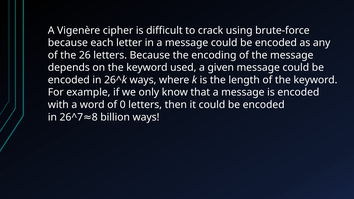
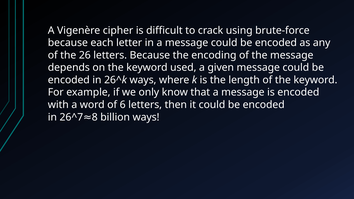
0: 0 -> 6
